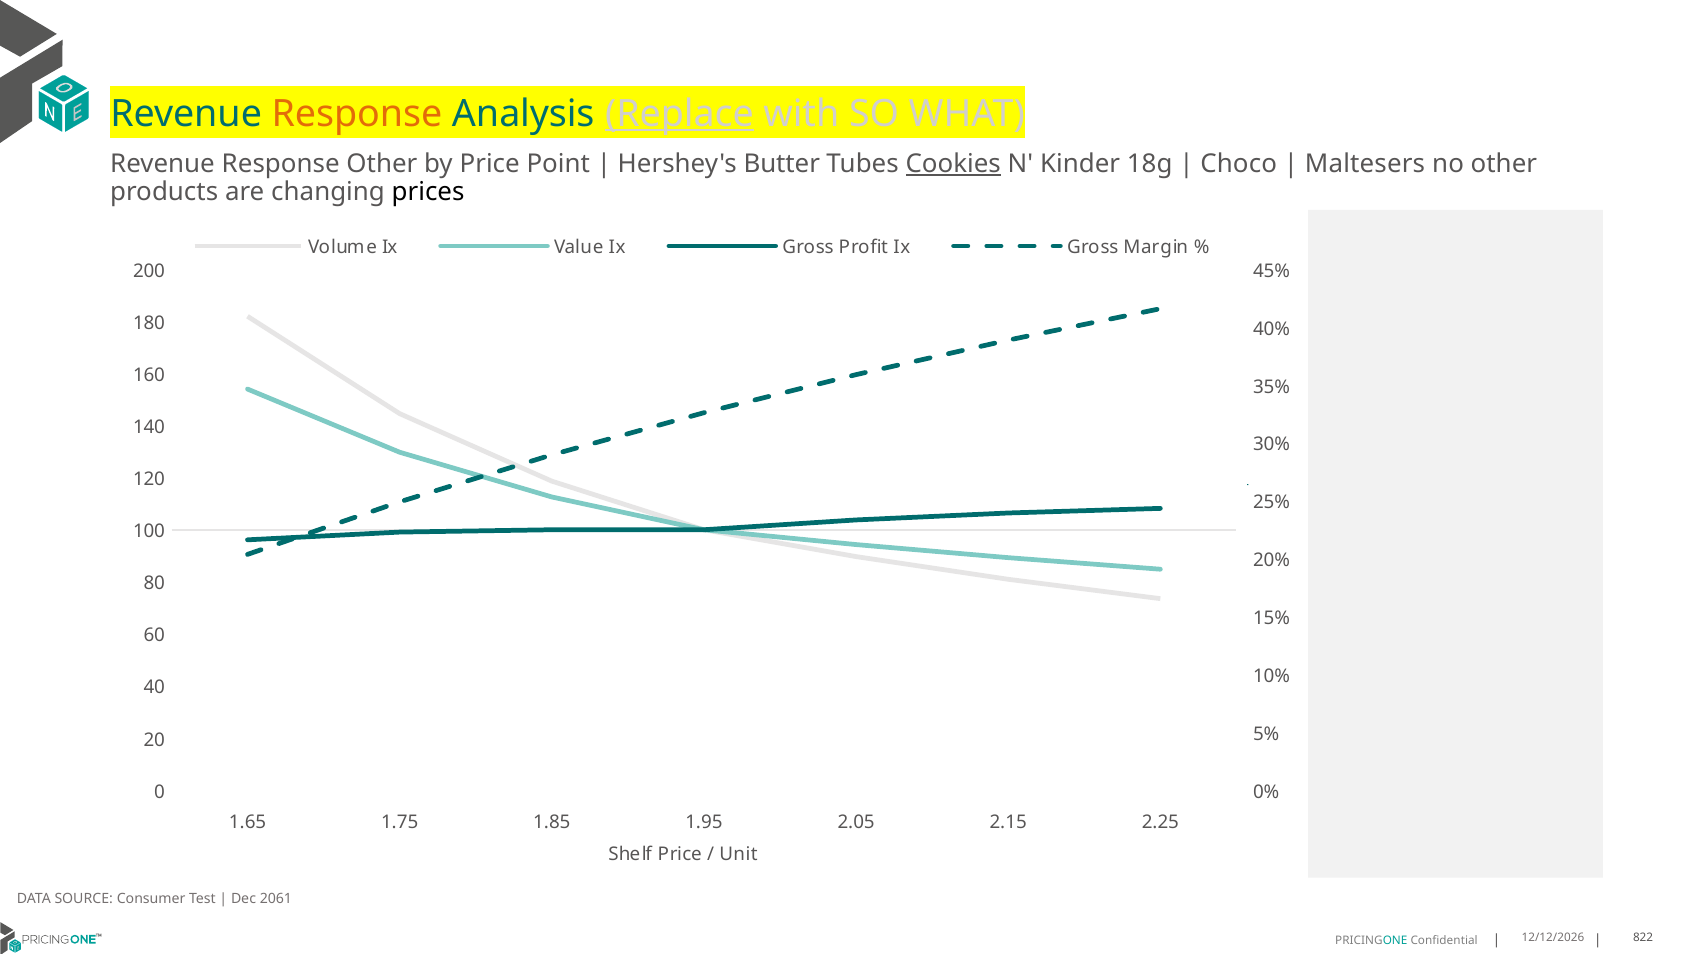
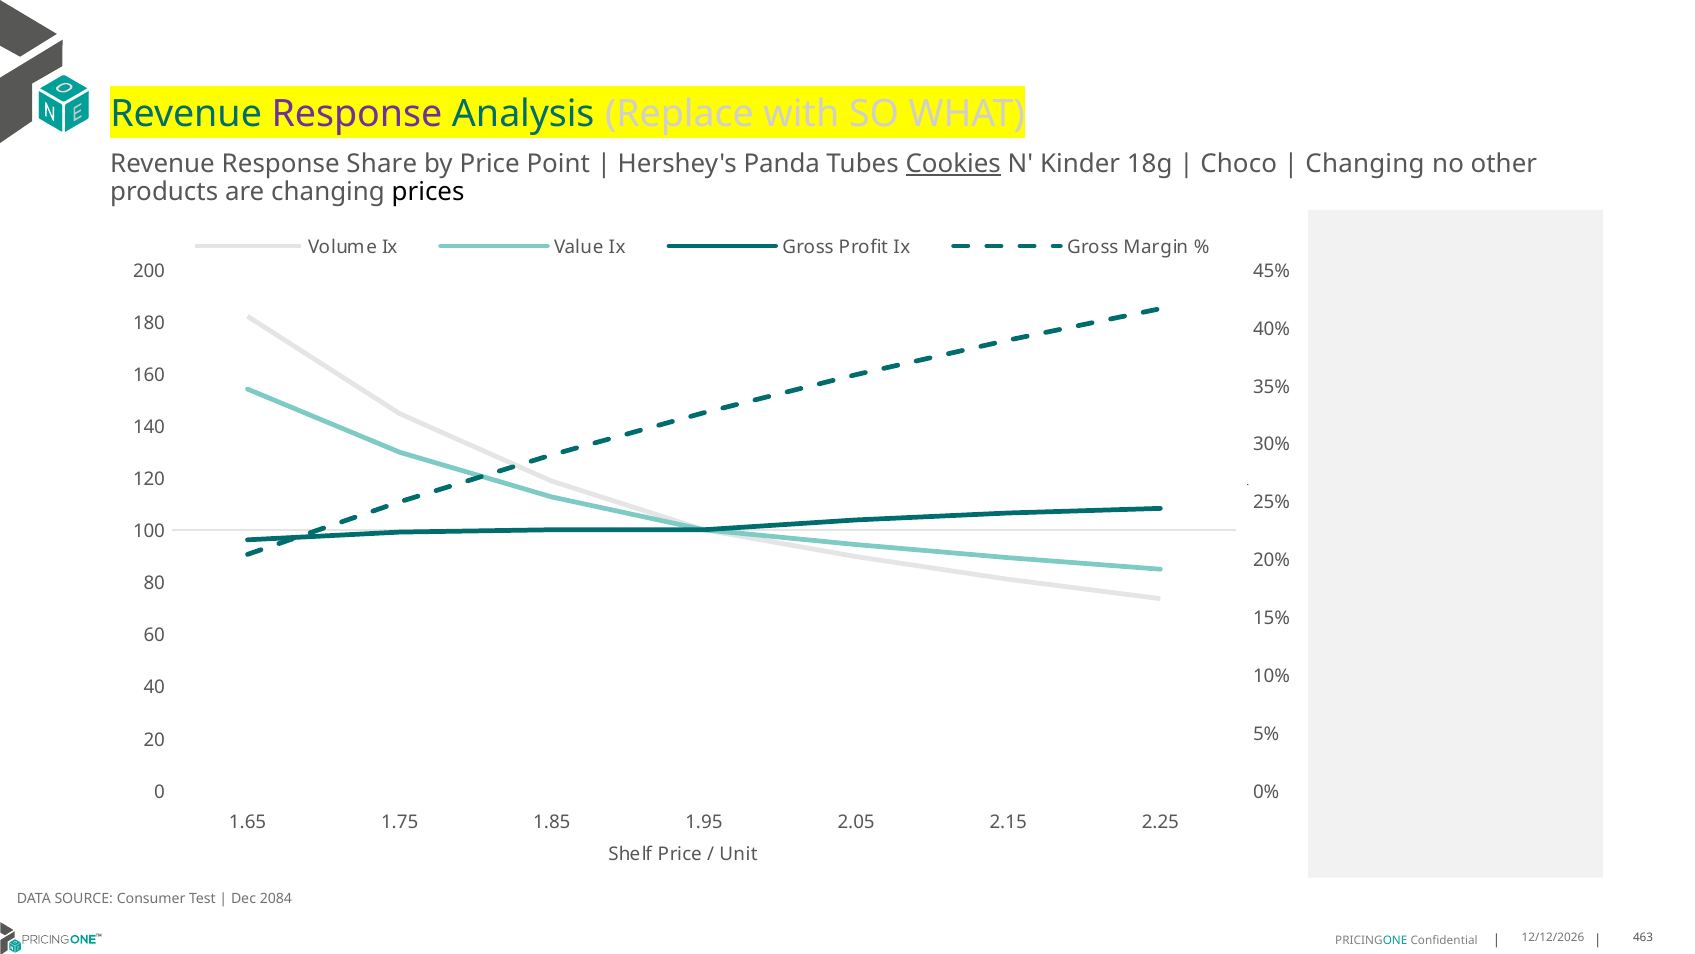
Response at (357, 114) colour: orange -> purple
Replace underline: present -> none
Response Other: Other -> Share
Butter: Butter -> Panda
Maltesers at (1365, 164): Maltesers -> Changing
2061: 2061 -> 2084
822: 822 -> 463
